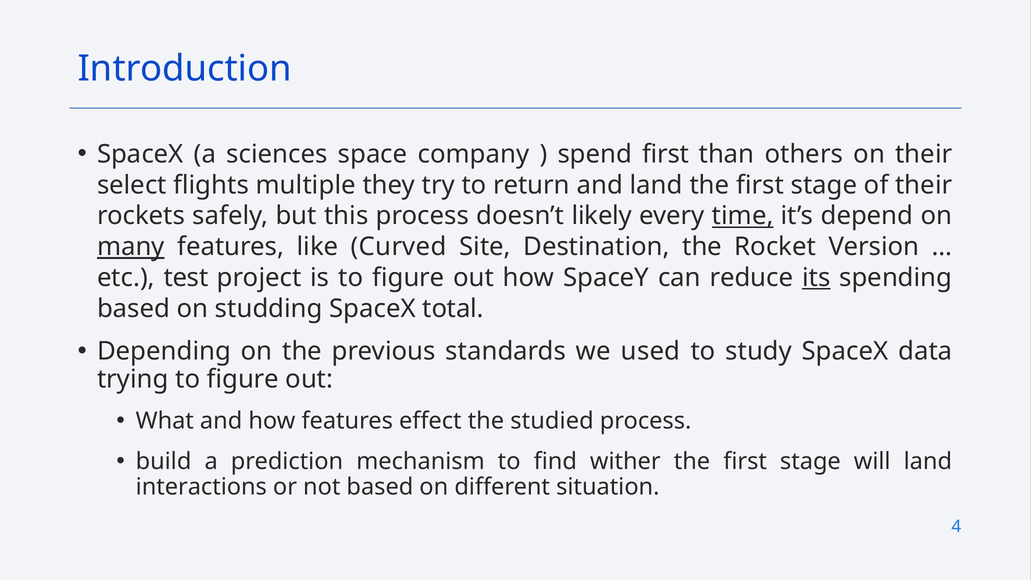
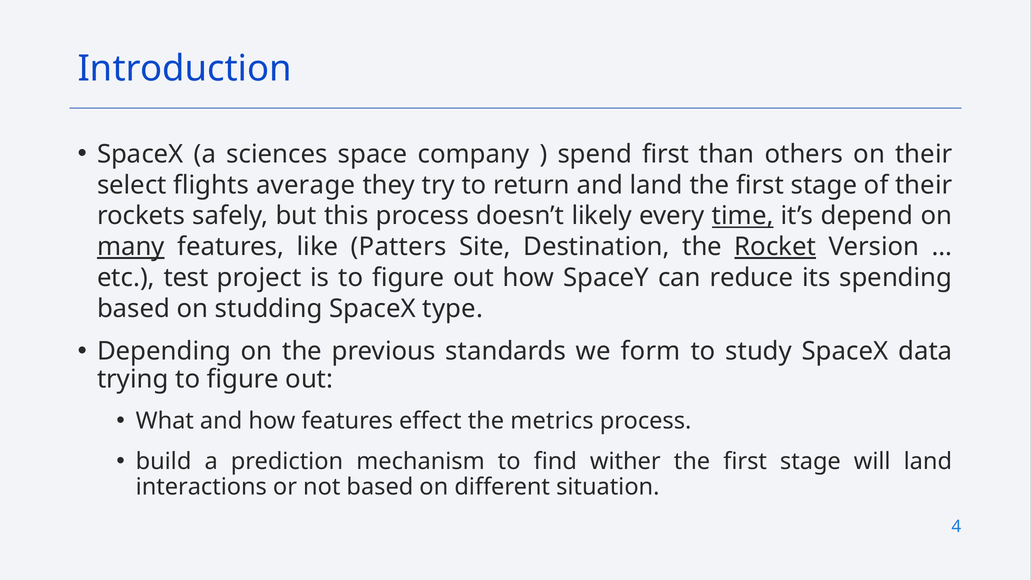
multiple: multiple -> average
Curved: Curved -> Patters
Rocket underline: none -> present
its underline: present -> none
total: total -> type
used: used -> form
studied: studied -> metrics
